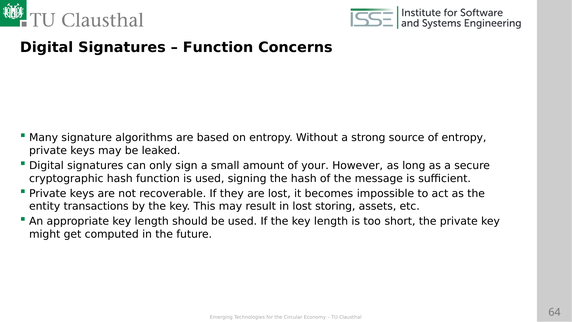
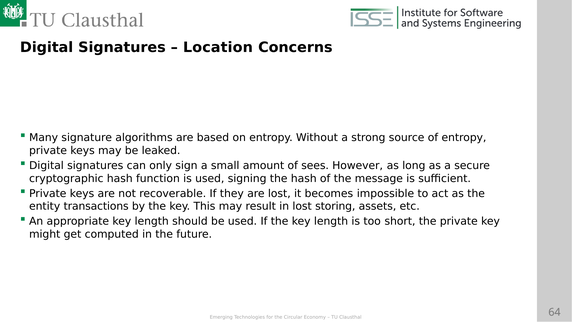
Function at (218, 48): Function -> Location
your: your -> sees
